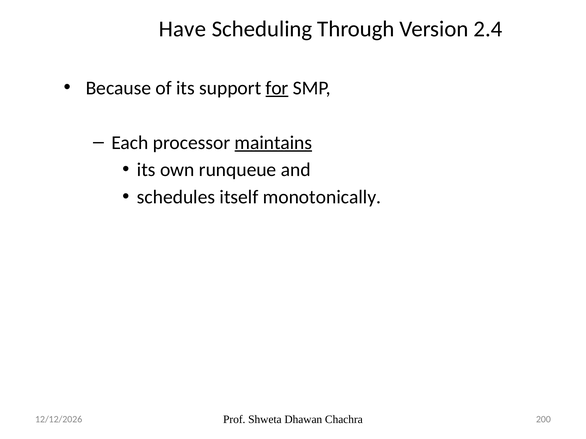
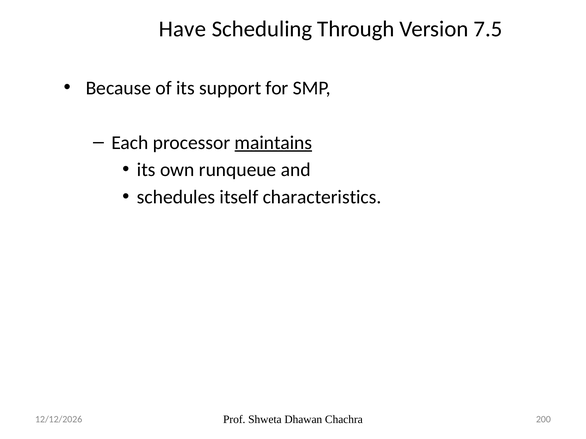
2.4: 2.4 -> 7.5
for underline: present -> none
monotonically: monotonically -> characteristics
